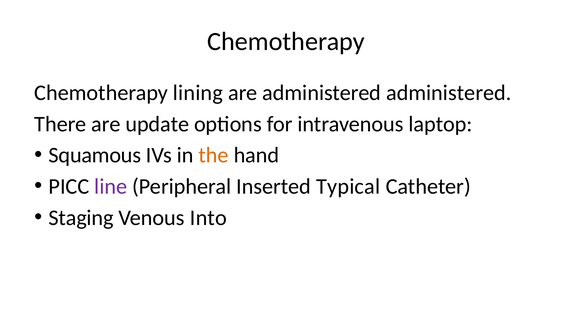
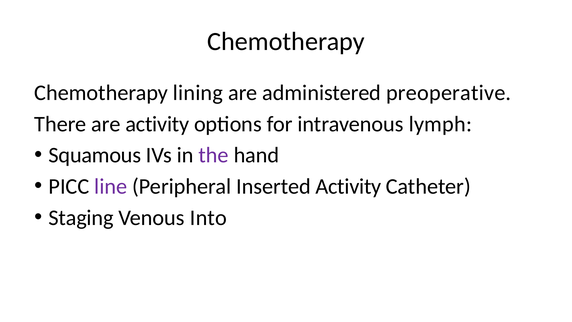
administered administered: administered -> preoperative
are update: update -> activity
laptop: laptop -> lymph
the colour: orange -> purple
Inserted Typical: Typical -> Activity
